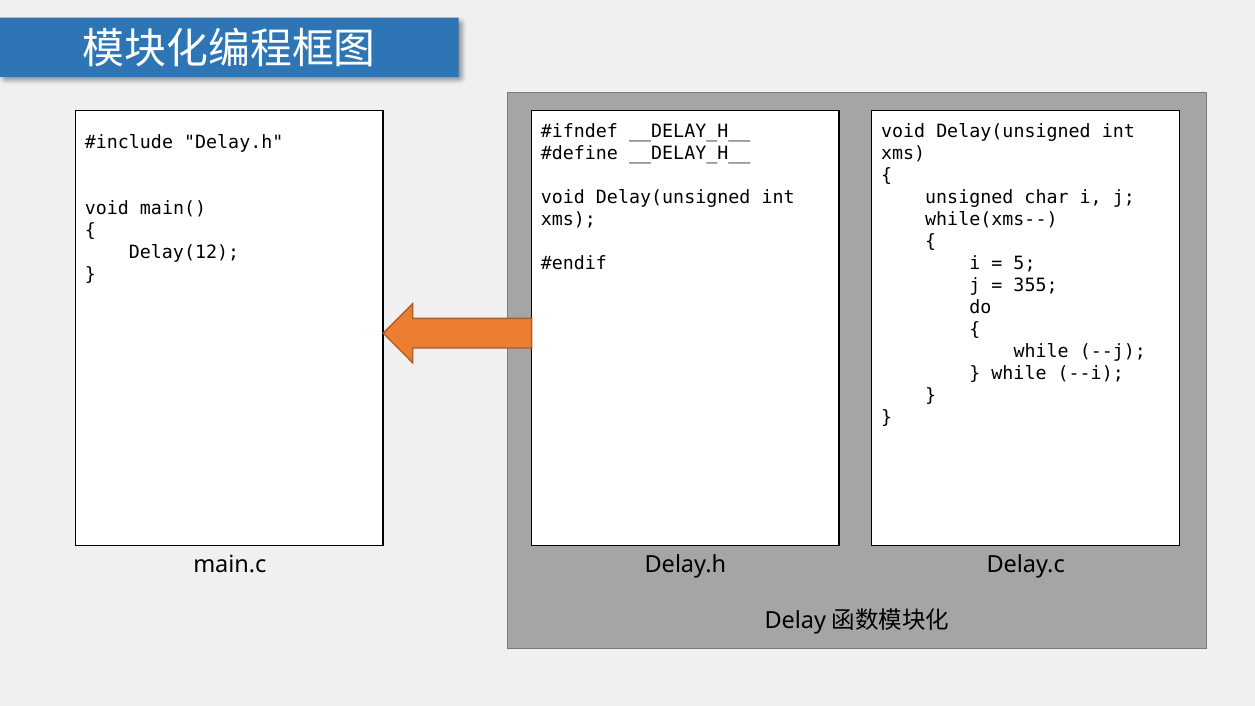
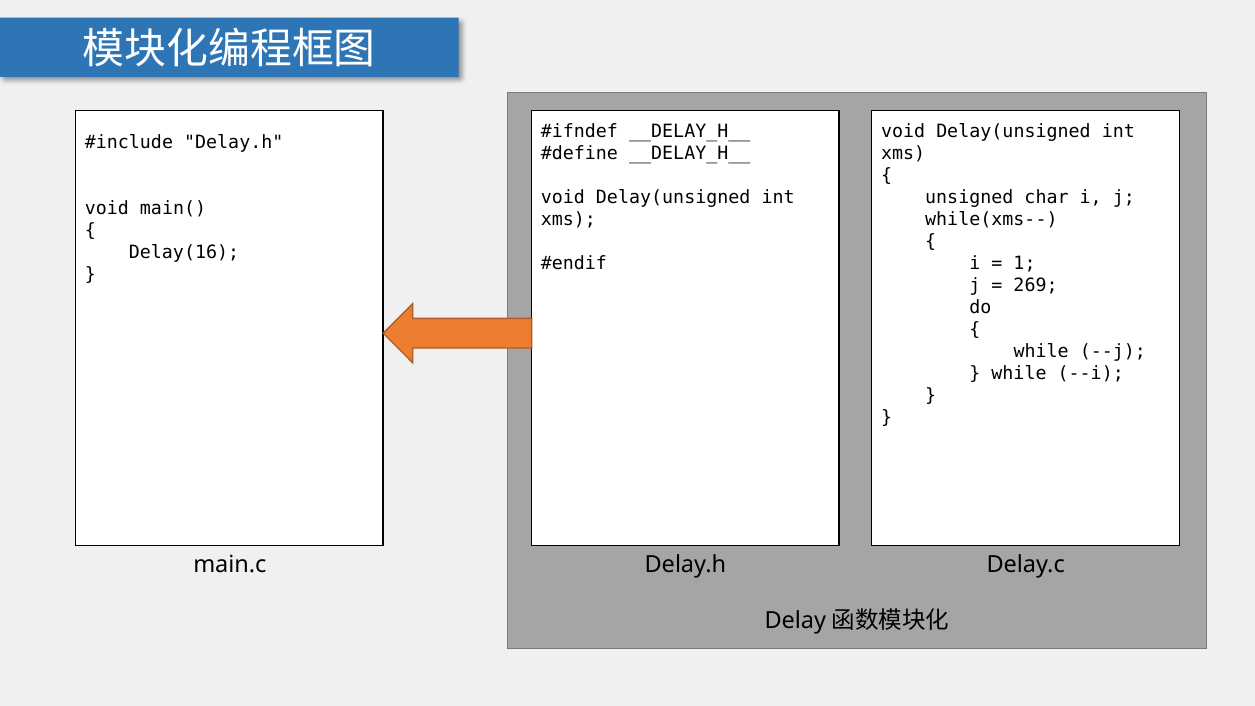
Delay(12: Delay(12 -> Delay(16
5: 5 -> 1
355: 355 -> 269
